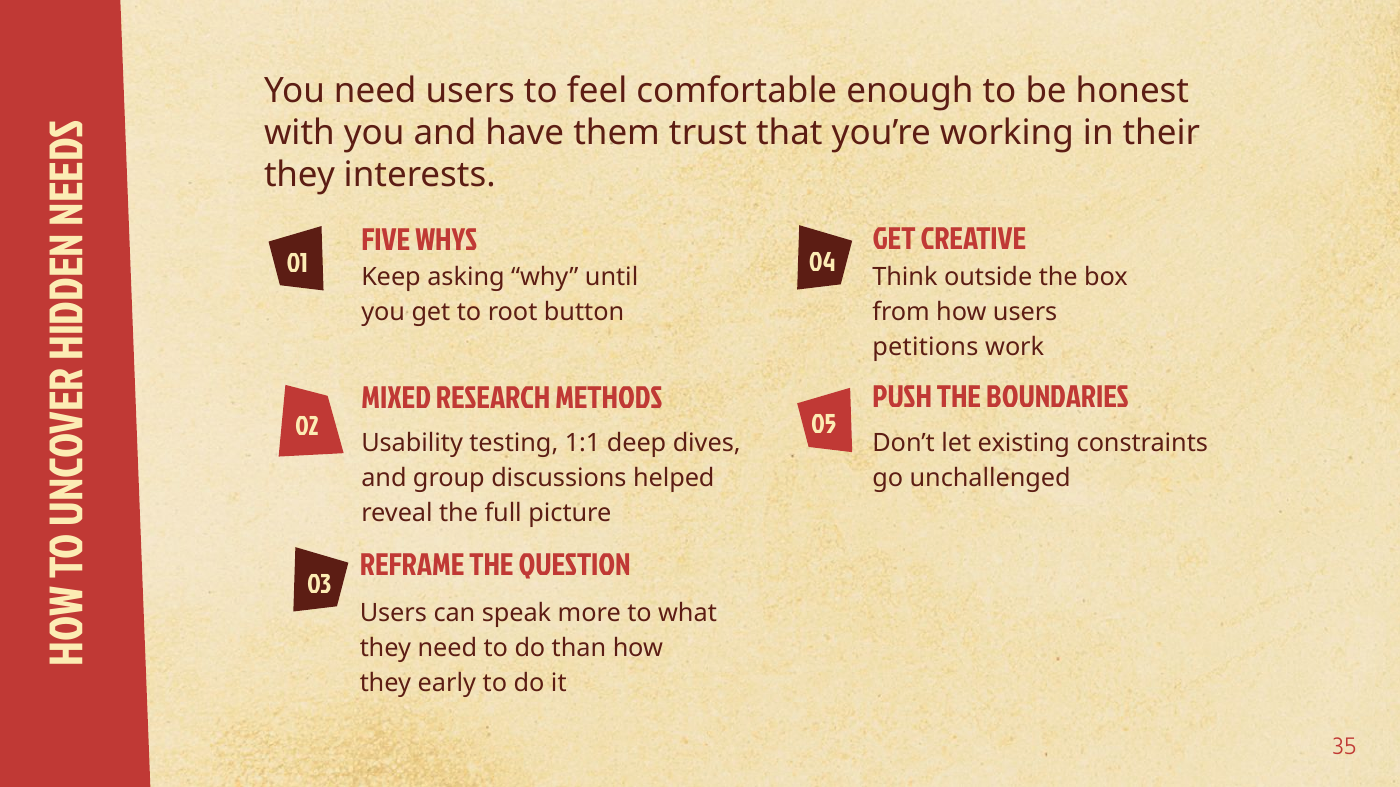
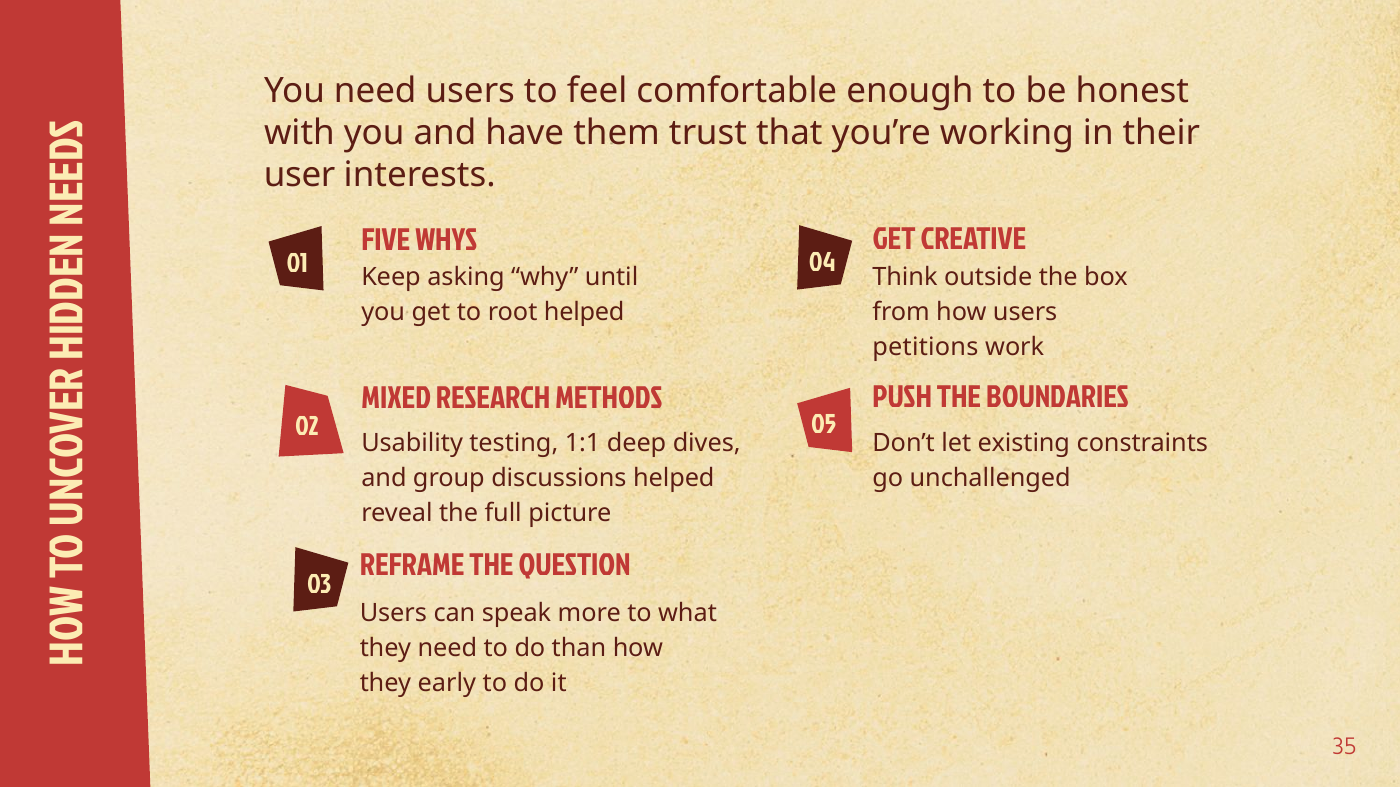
they at (300, 175): they -> user
root button: button -> helped
